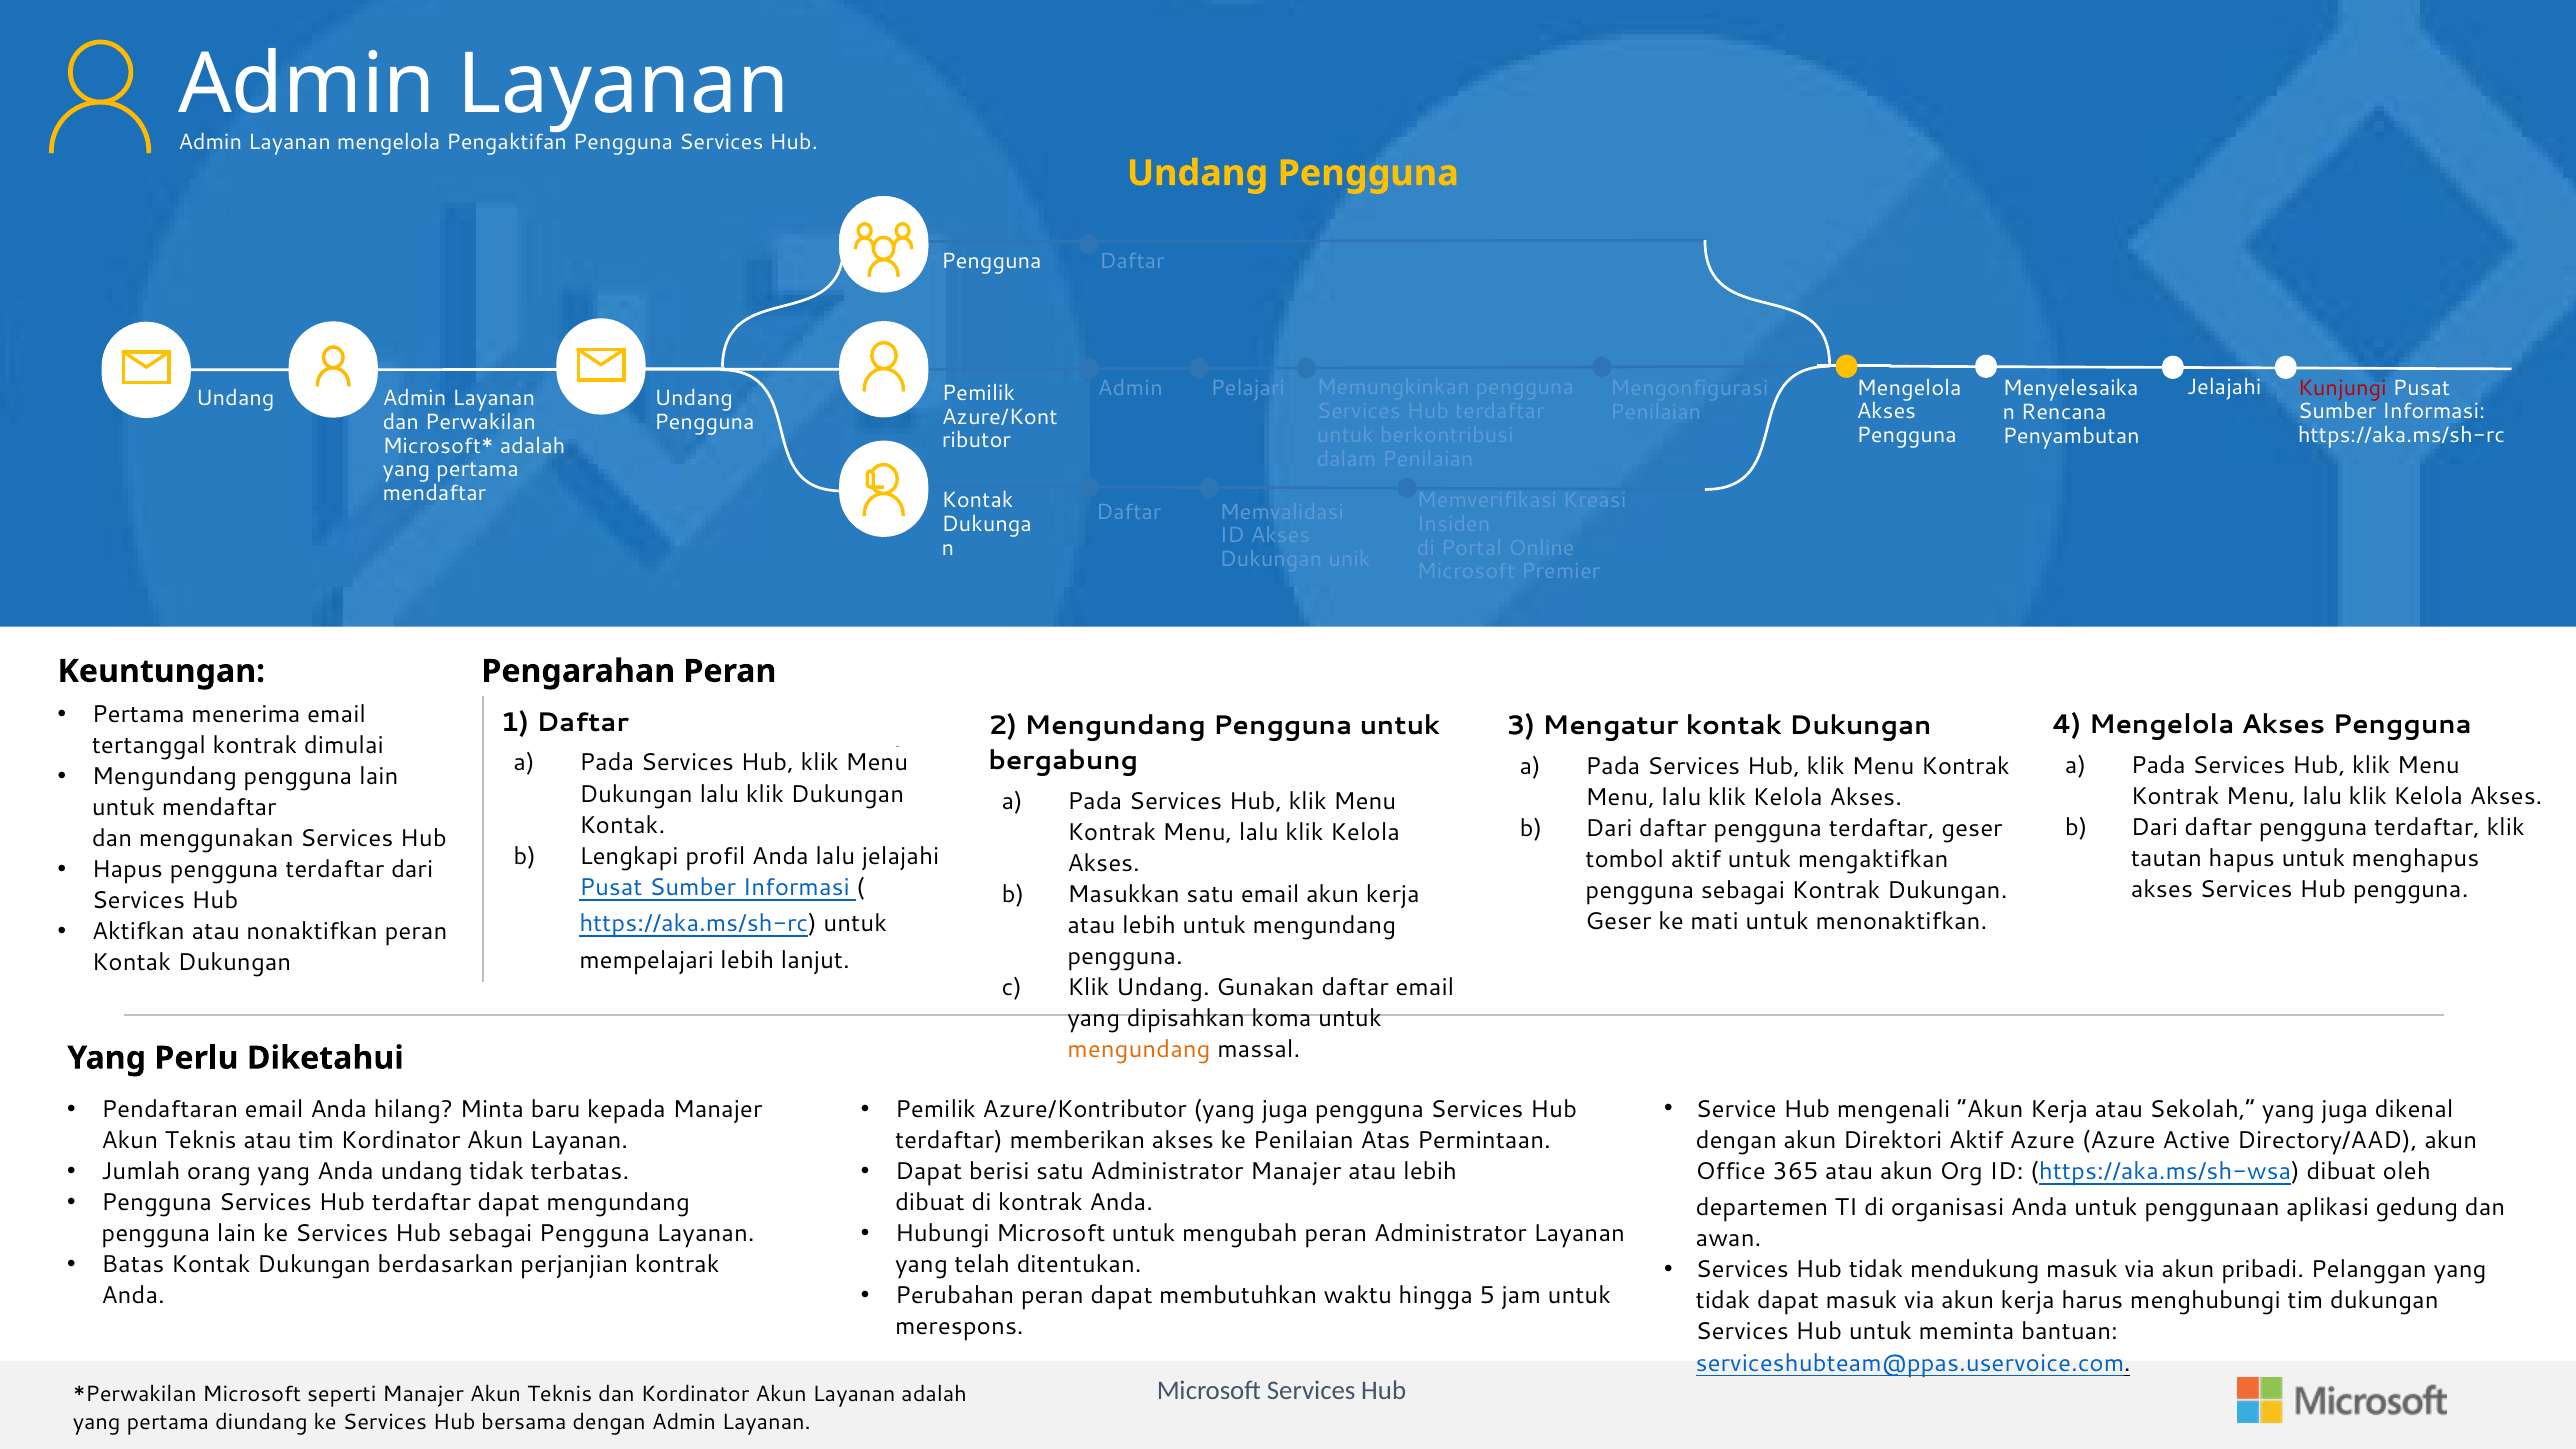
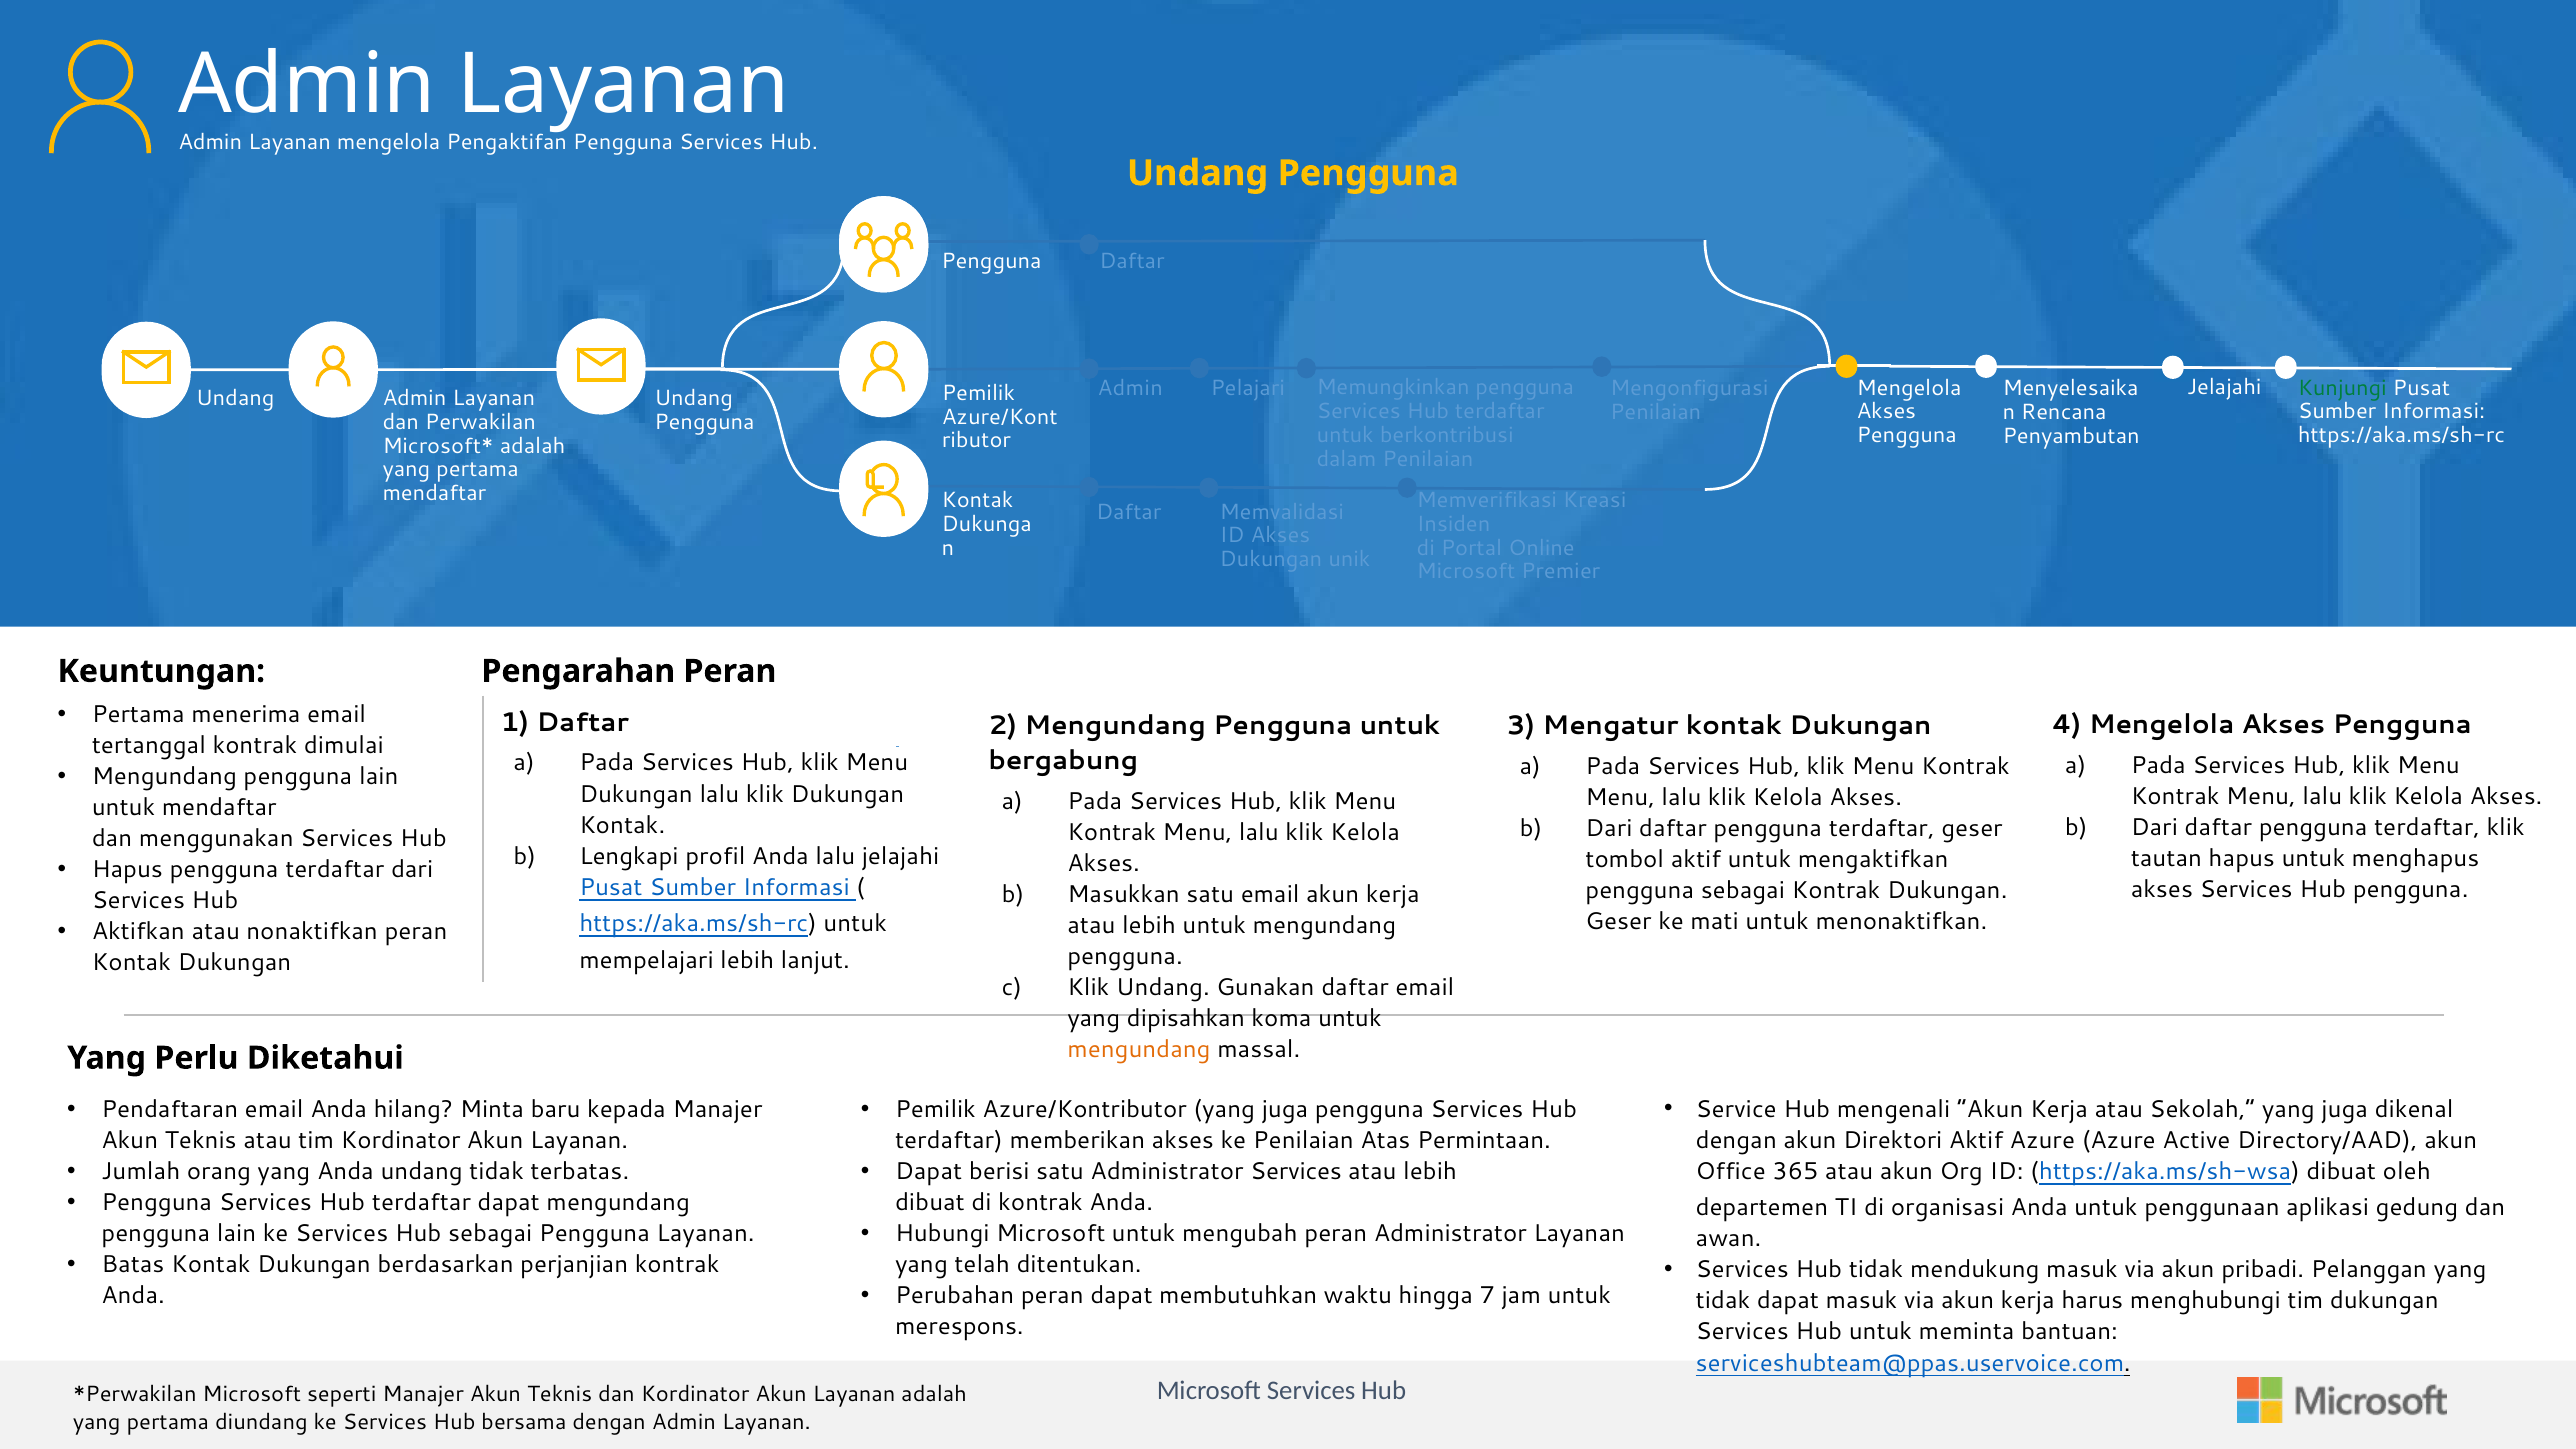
Kunjungi colour: red -> green
Administrator Manajer: Manajer -> Services
5: 5 -> 7
